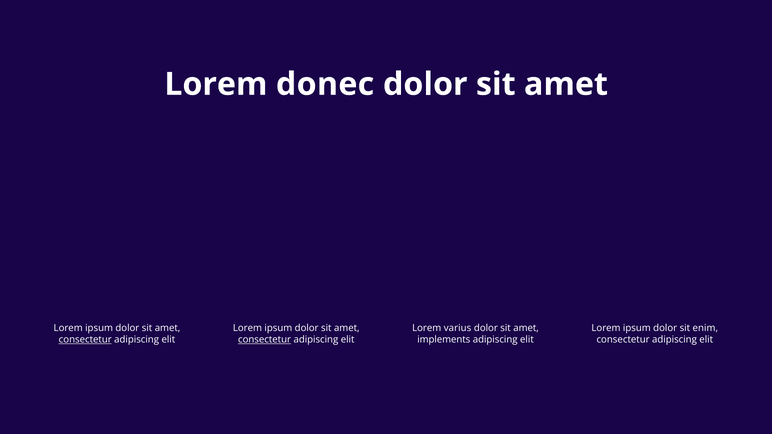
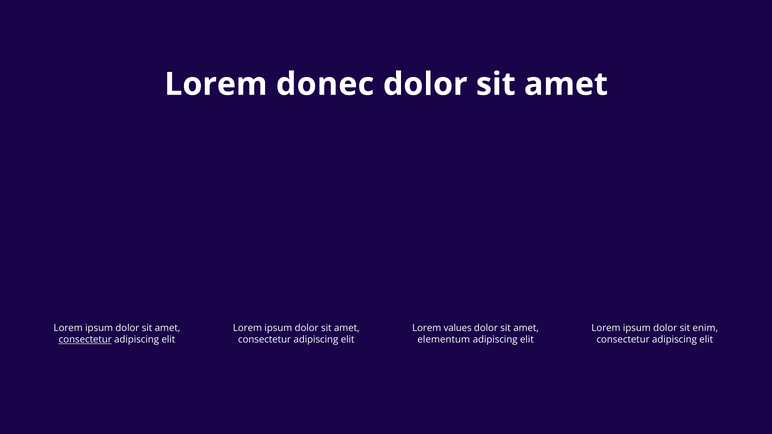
varius: varius -> values
consectetur at (265, 340) underline: present -> none
implements: implements -> elementum
